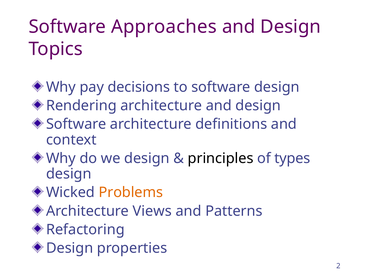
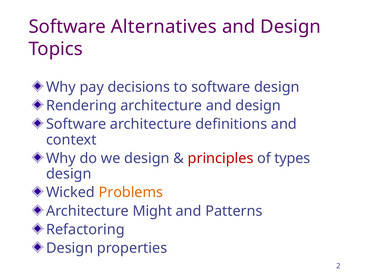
Approaches: Approaches -> Alternatives
principles colour: black -> red
Views: Views -> Might
